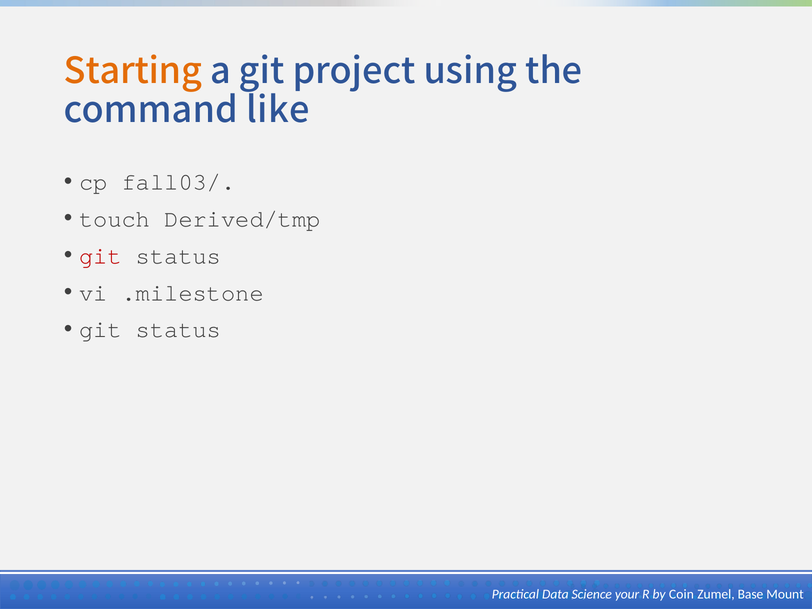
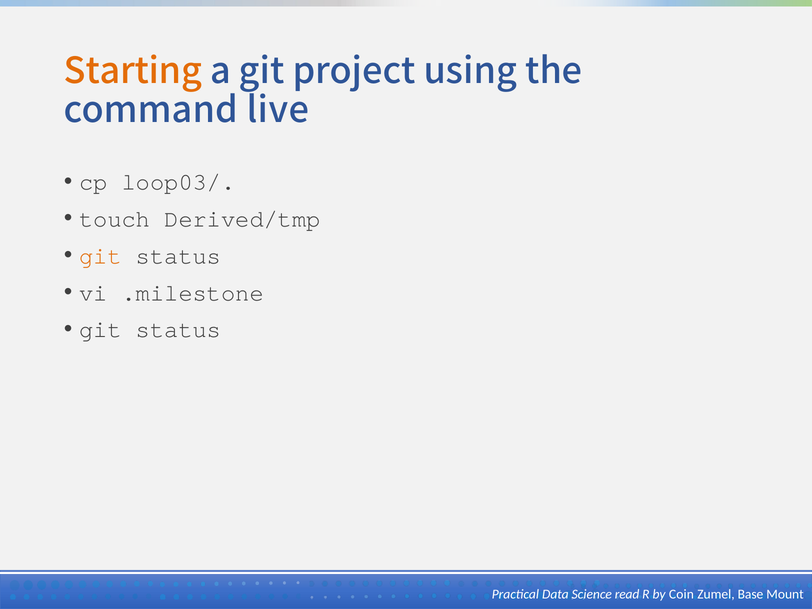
like: like -> live
fall03/: fall03/ -> loop03/
git at (100, 256) colour: red -> orange
your: your -> read
